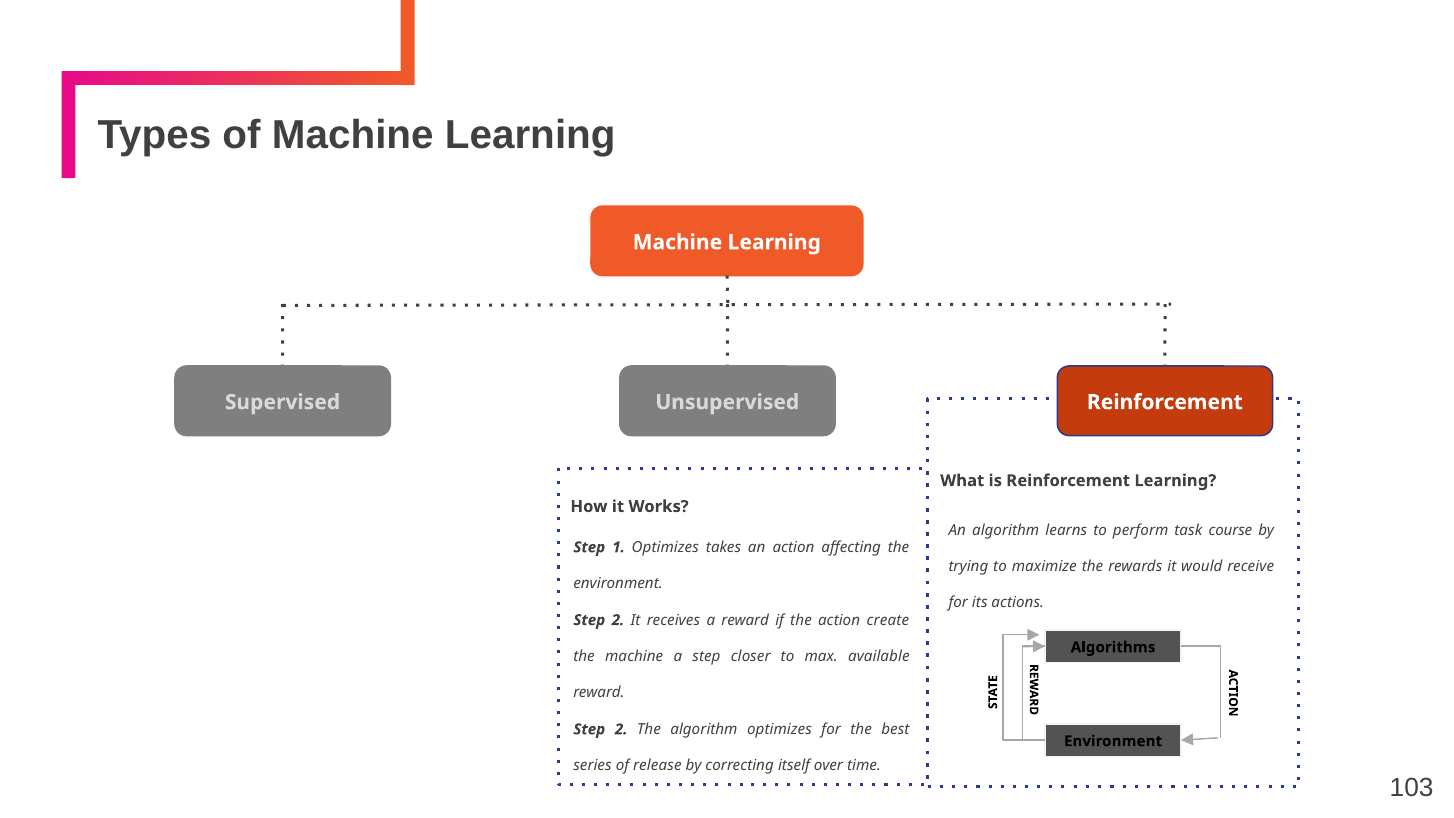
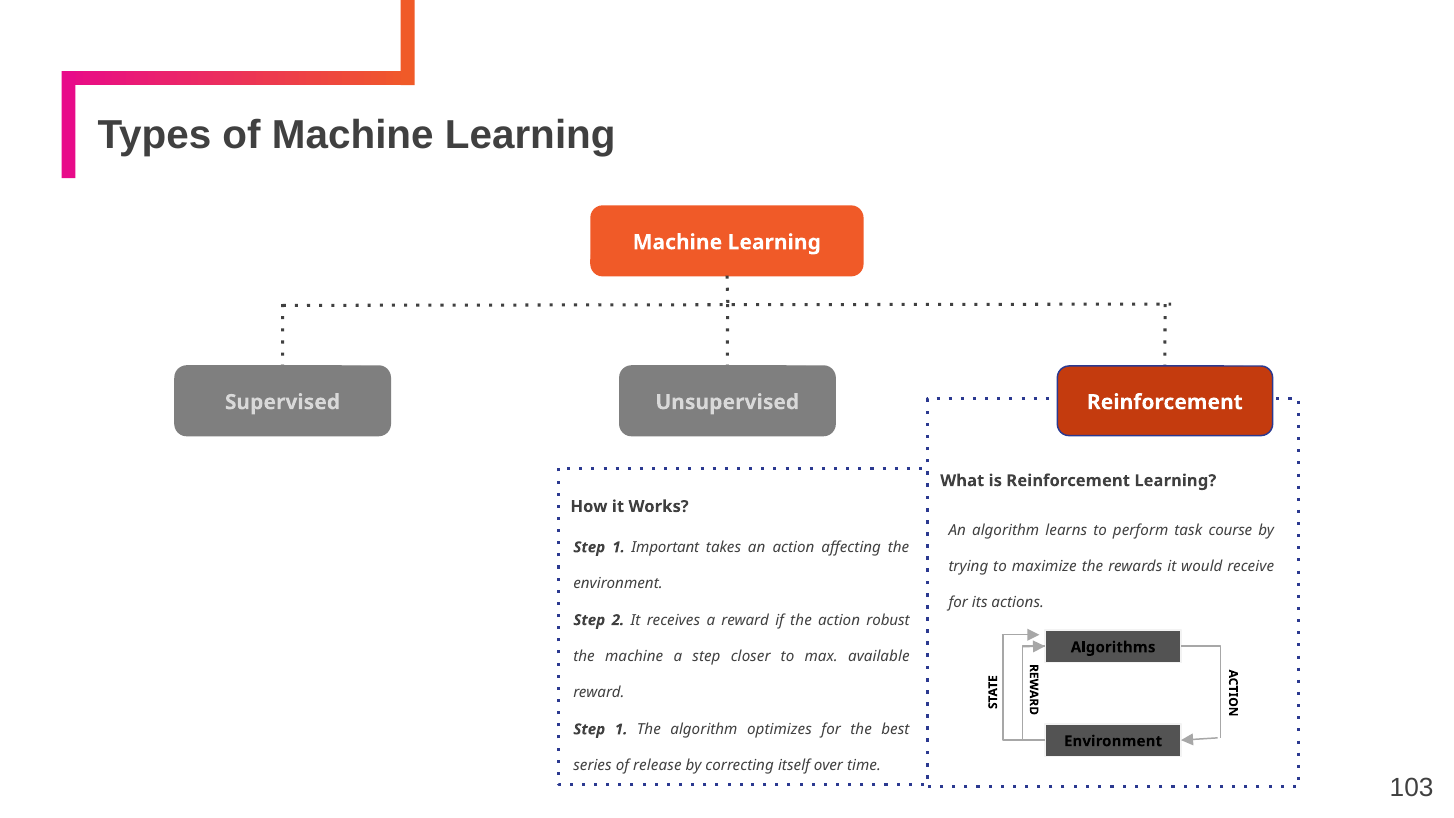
1 Optimizes: Optimizes -> Important
create: create -> robust
2 at (621, 729): 2 -> 1
